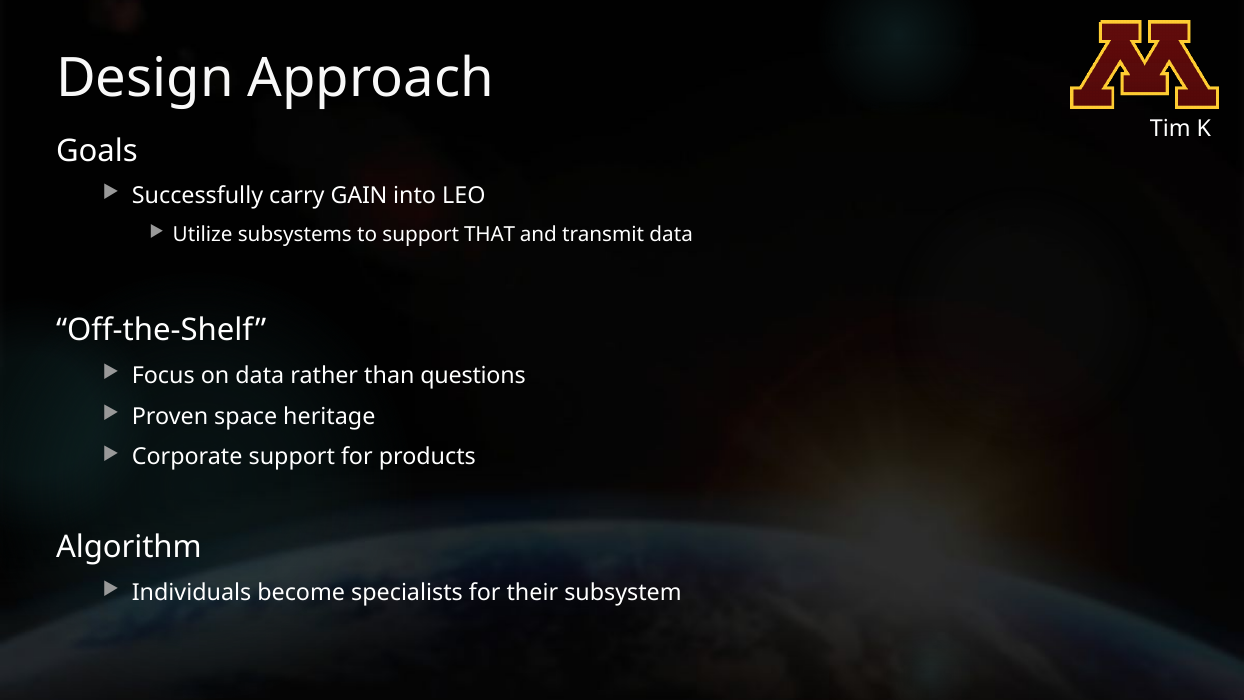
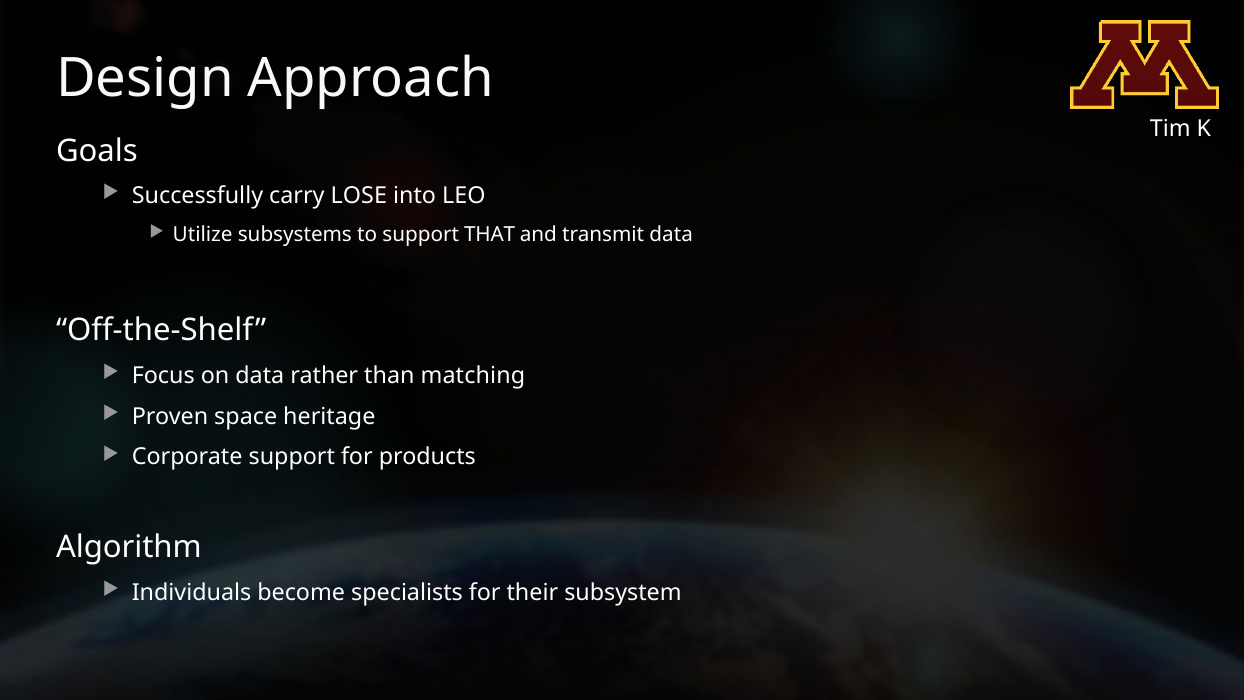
GAIN: GAIN -> LOSE
questions: questions -> matching
